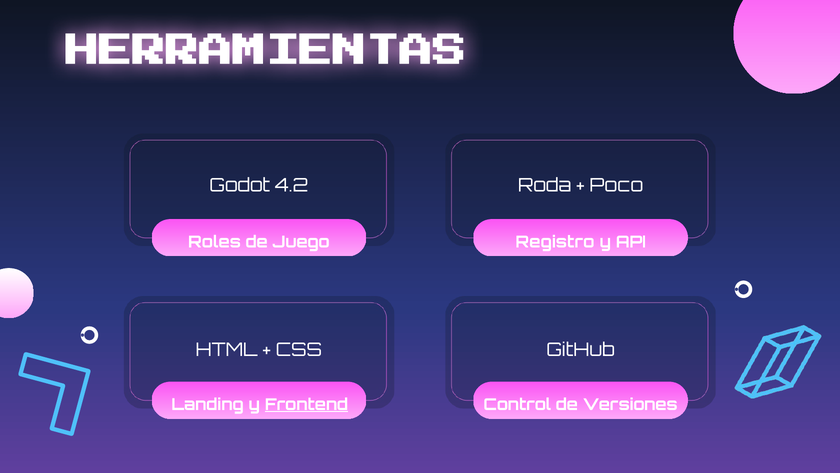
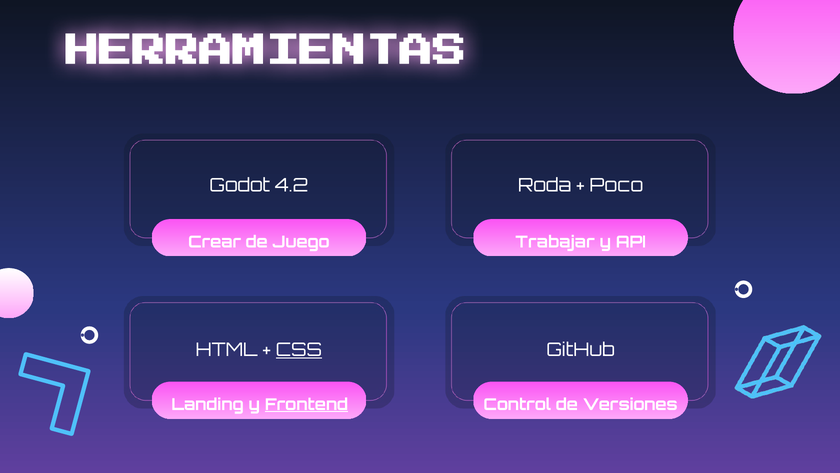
Roles: Roles -> Crear
Registro: Registro -> Trabajar
CSS underline: none -> present
